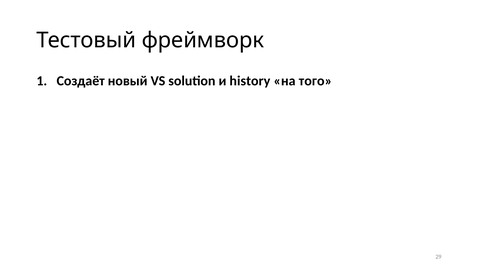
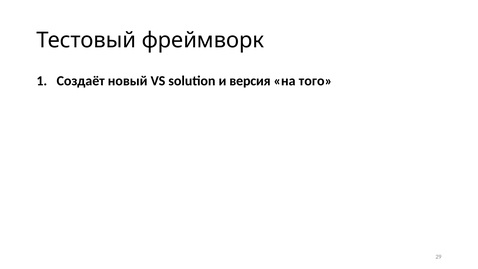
history: history -> версия
